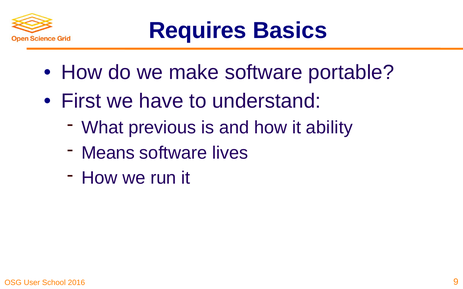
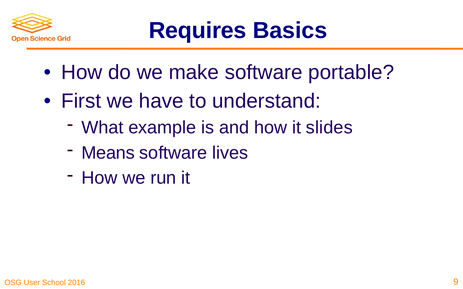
previous: previous -> example
ability: ability -> slides
